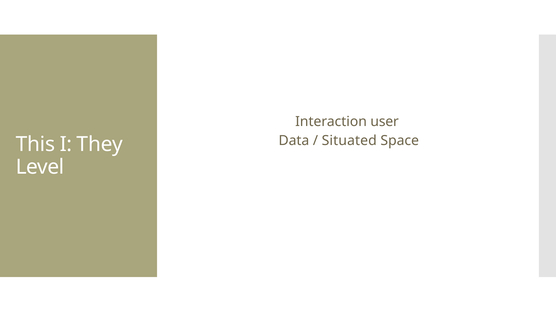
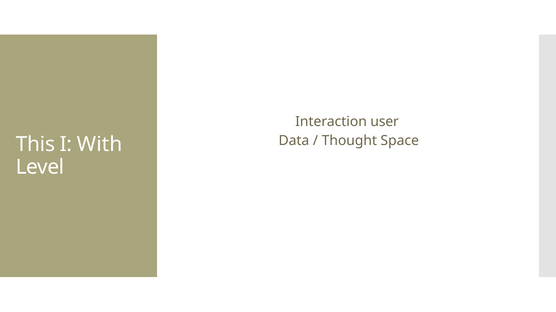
Situated: Situated -> Thought
They: They -> With
